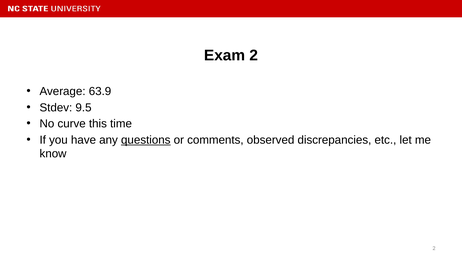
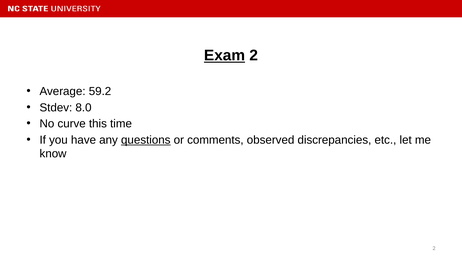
Exam underline: none -> present
63.9: 63.9 -> 59.2
9.5: 9.5 -> 8.0
